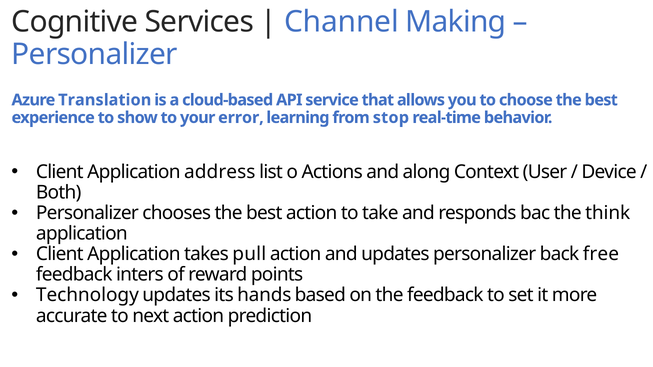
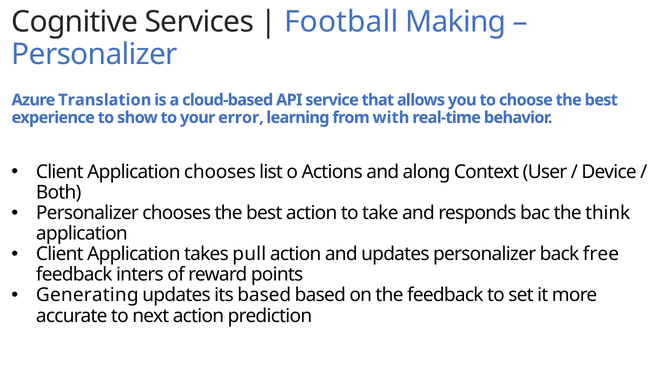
Channel: Channel -> Football
stop: stop -> with
Application address: address -> chooses
Technology: Technology -> Generating
its hands: hands -> based
